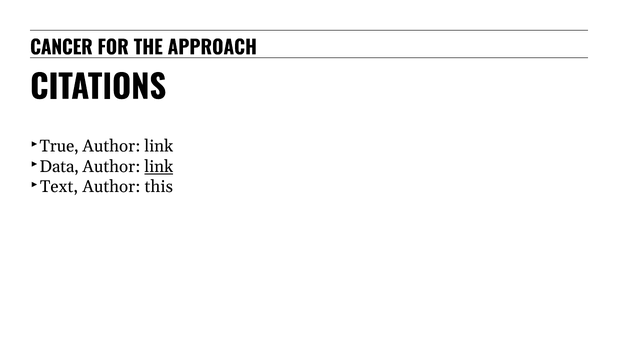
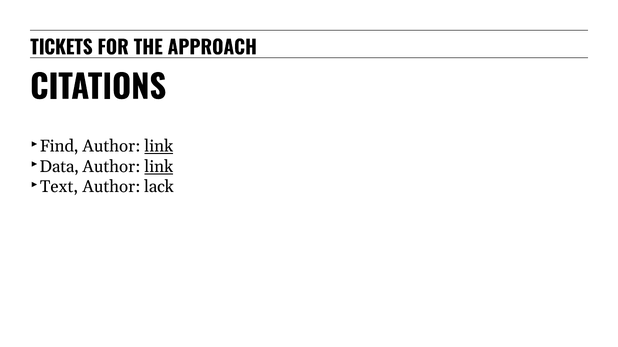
CANCER: CANCER -> TICKETS
True: True -> Find
link at (159, 146) underline: none -> present
this: this -> lack
